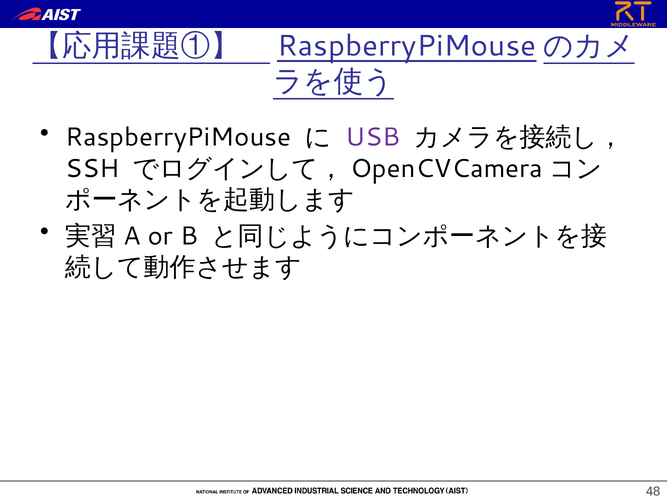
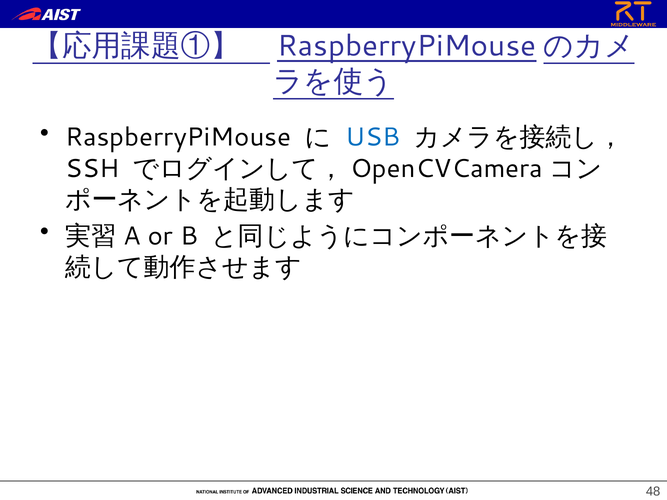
USB colour: purple -> blue
